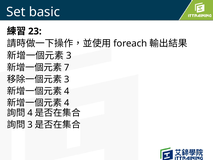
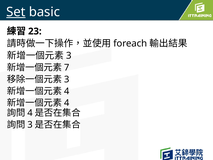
Set underline: none -> present
